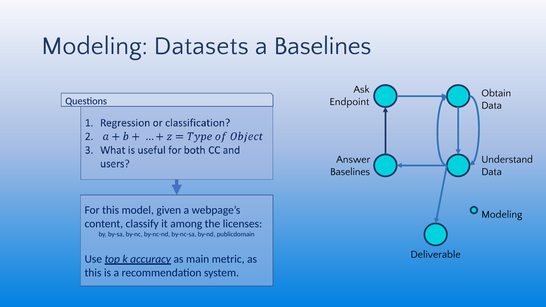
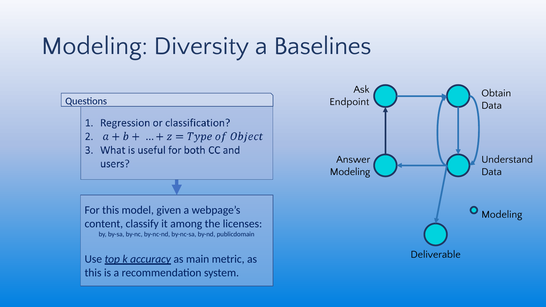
Datasets: Datasets -> Diversity
Baselines at (350, 172): Baselines -> Modeling
